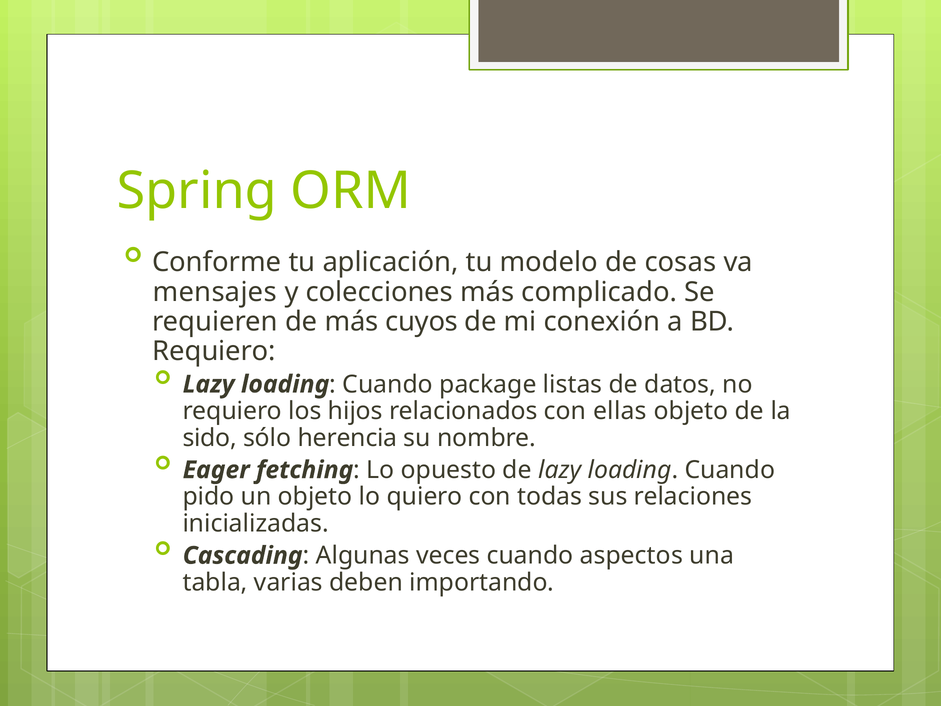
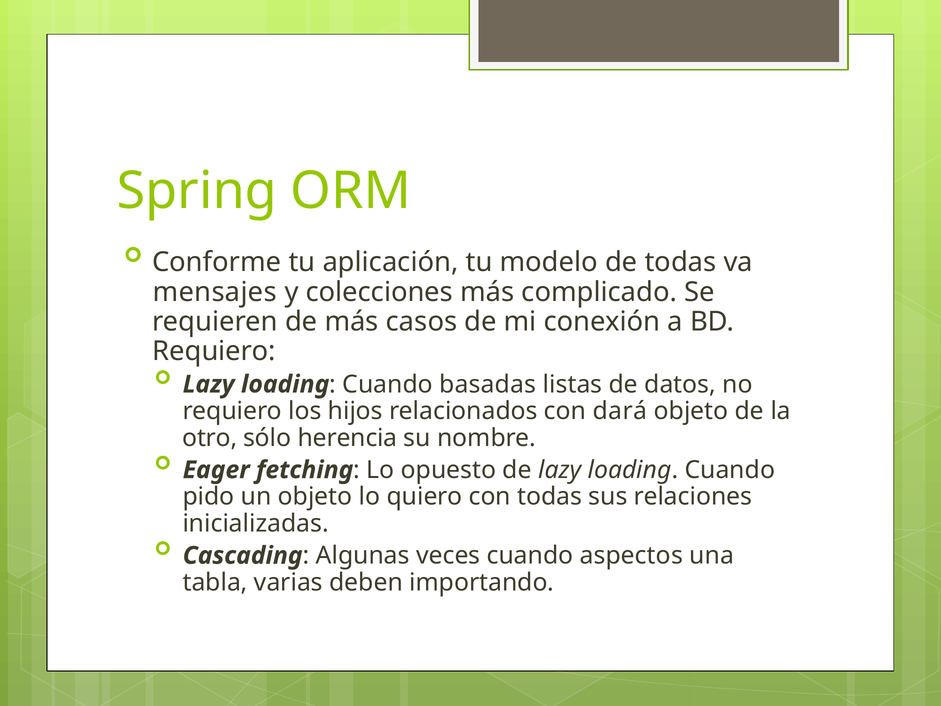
de cosas: cosas -> todas
cuyos: cuyos -> casos
package: package -> basadas
ellas: ellas -> dará
sido: sido -> otro
